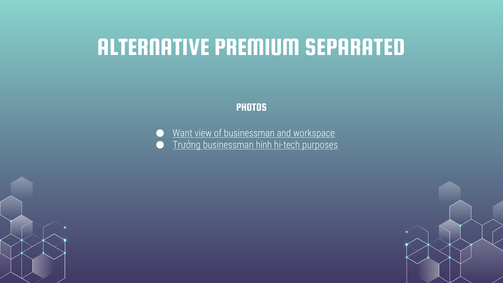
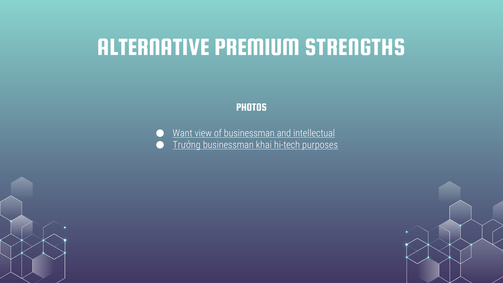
SEPARATED: SEPARATED -> STRENGTHS
workspace: workspace -> intellectual
hính: hính -> khai
